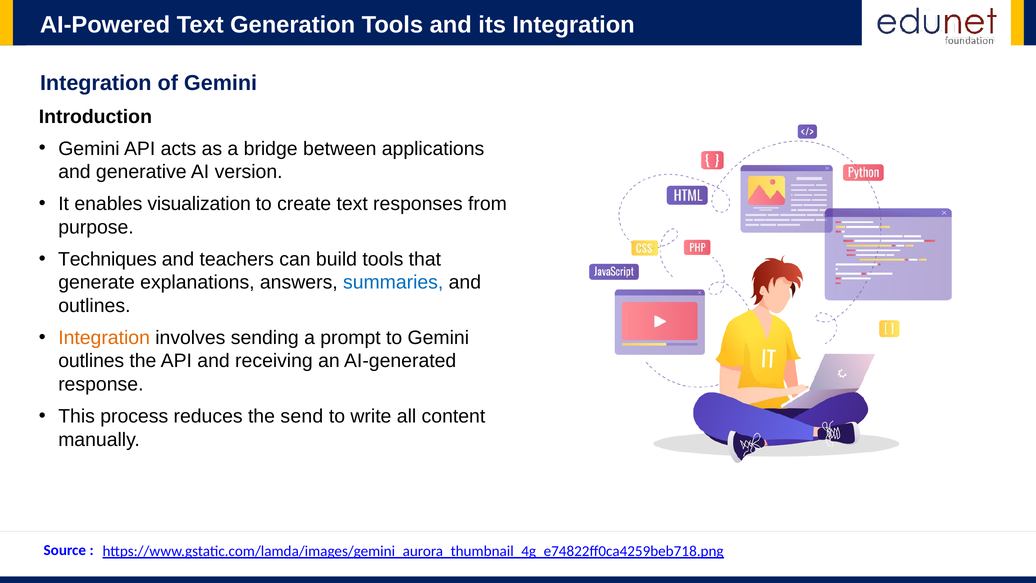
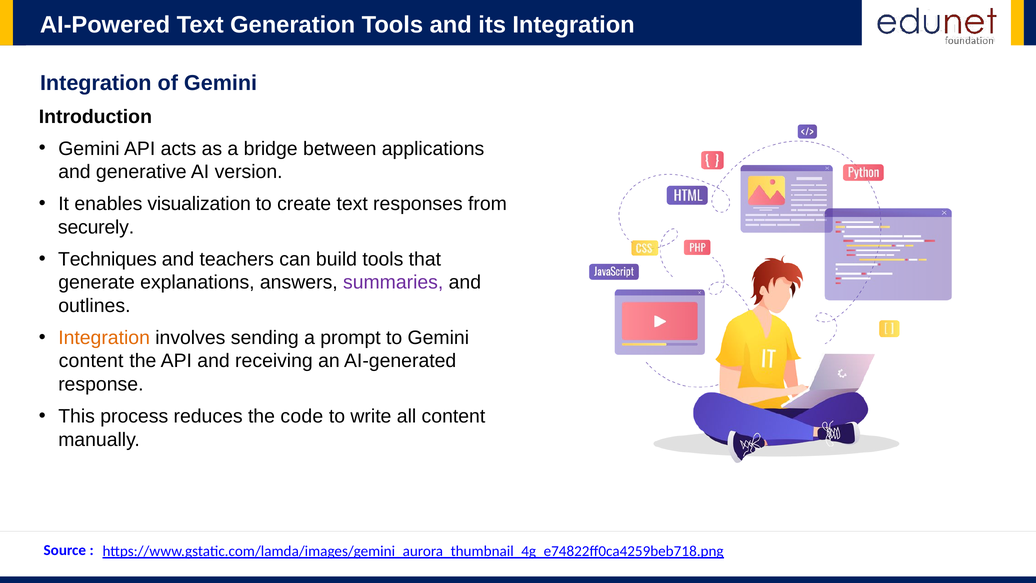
purpose: purpose -> securely
summaries colour: blue -> purple
outlines at (91, 361): outlines -> content
send: send -> code
